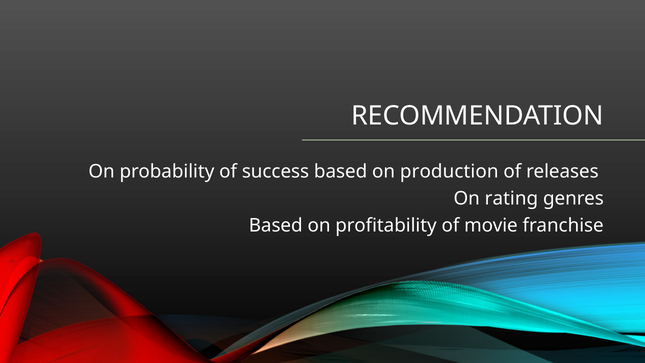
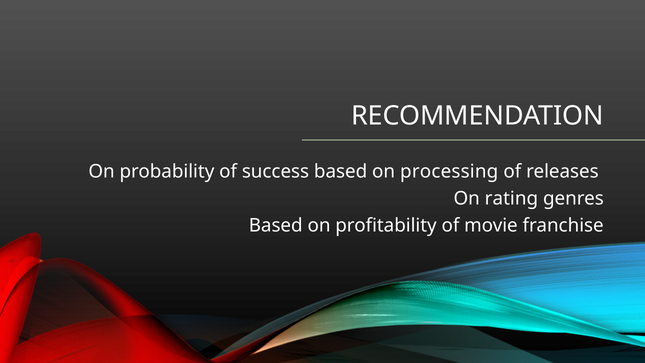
production: production -> processing
